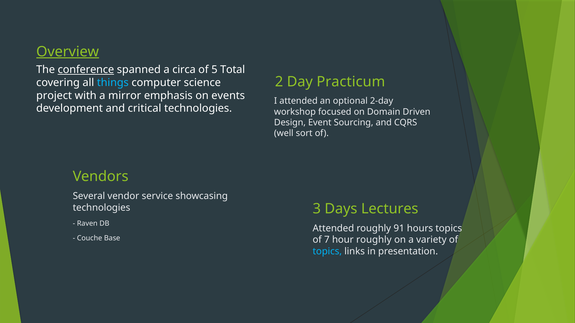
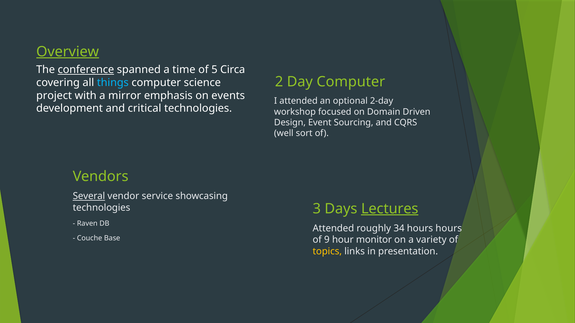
circa: circa -> time
Total: Total -> Circa
Day Practicum: Practicum -> Computer
Several underline: none -> present
Lectures underline: none -> present
91: 91 -> 34
hours topics: topics -> hours
7: 7 -> 9
hour roughly: roughly -> monitor
topics at (327, 252) colour: light blue -> yellow
